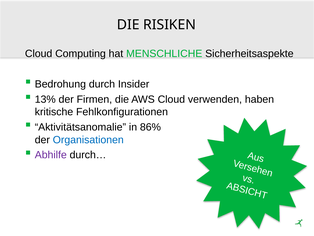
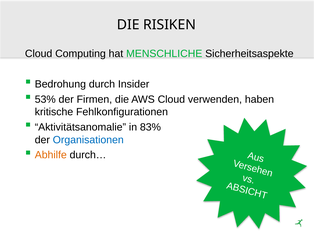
13%: 13% -> 53%
86%: 86% -> 83%
Abhilfe colour: purple -> orange
